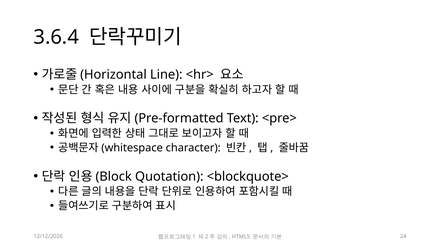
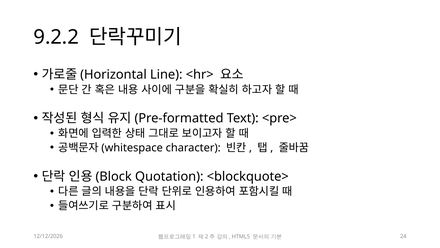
3.6.4: 3.6.4 -> 9.2.2
